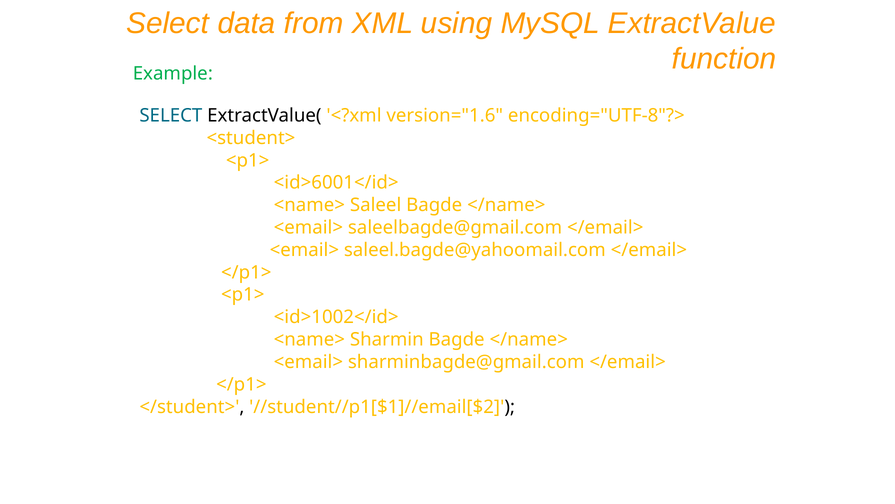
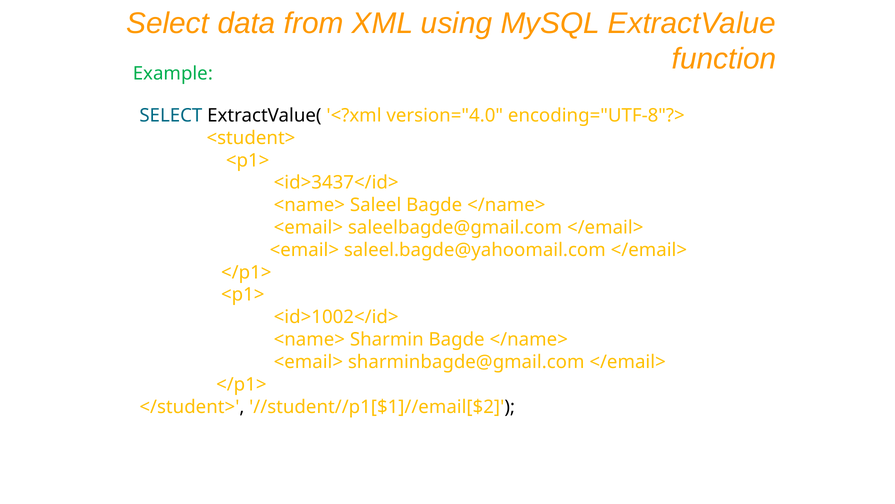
version="1.6: version="1.6 -> version="4.0
<id>6001</id>: <id>6001</id> -> <id>3437</id>
